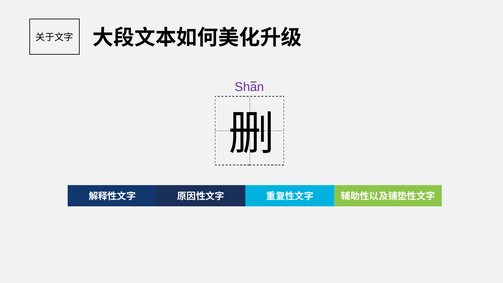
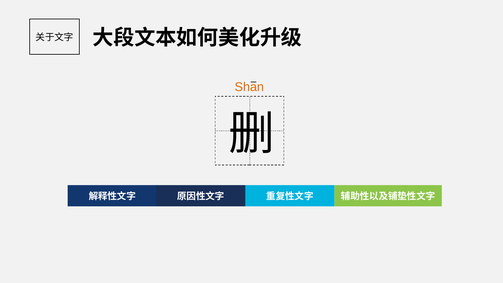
Shan colour: purple -> orange
